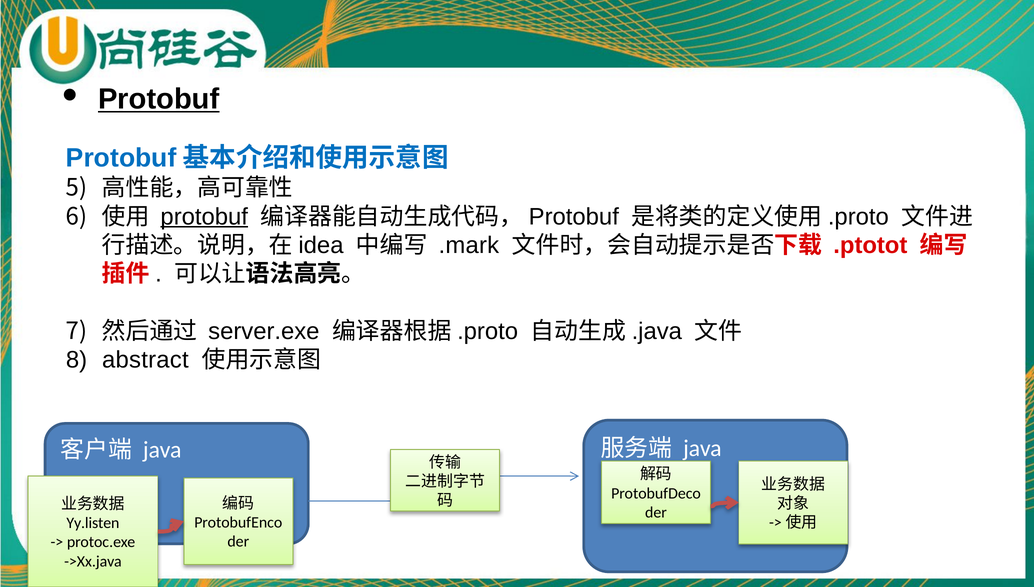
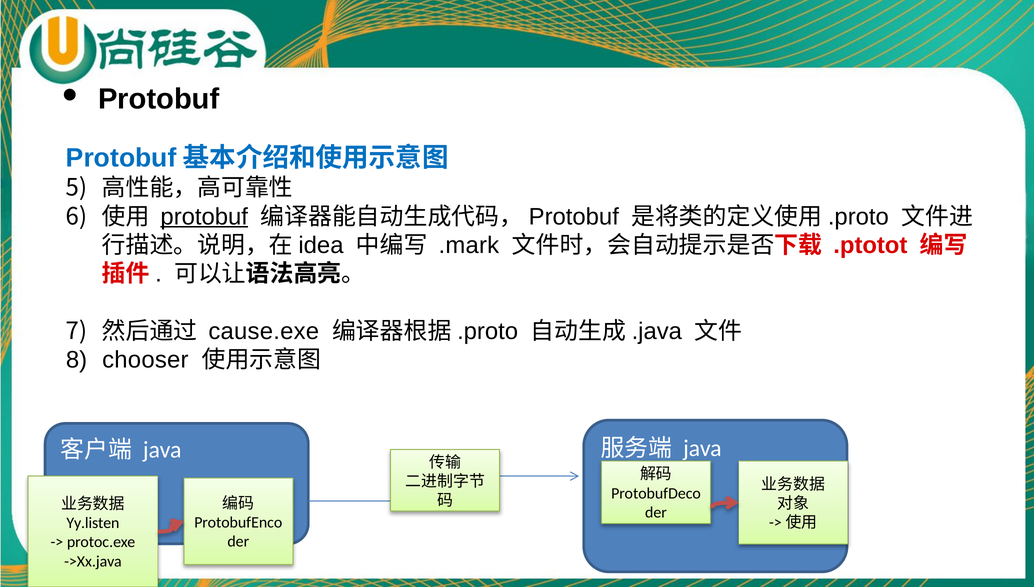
Protobuf at (159, 99) underline: present -> none
server.exe: server.exe -> cause.exe
abstract: abstract -> chooser
